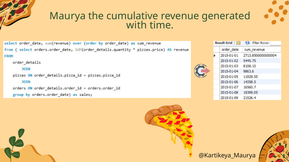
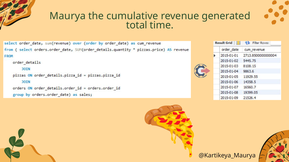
with: with -> total
